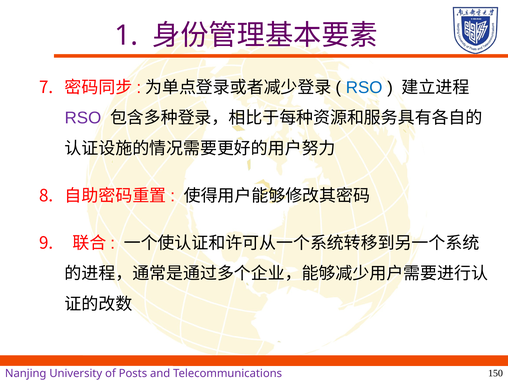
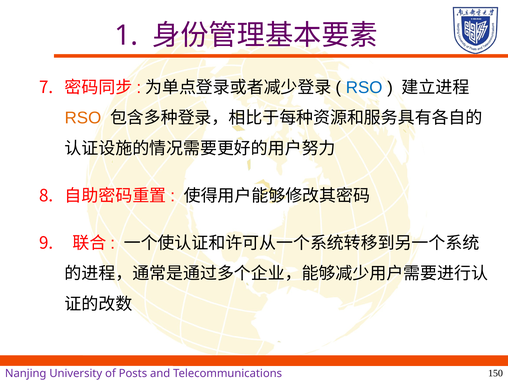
RSO at (83, 118) colour: purple -> orange
